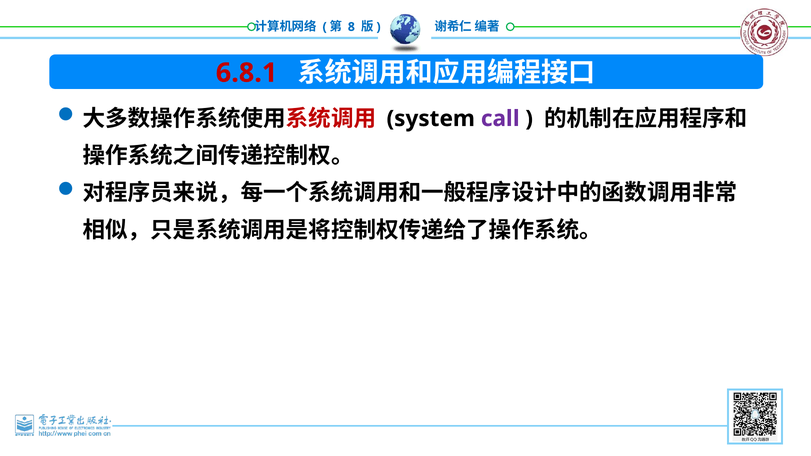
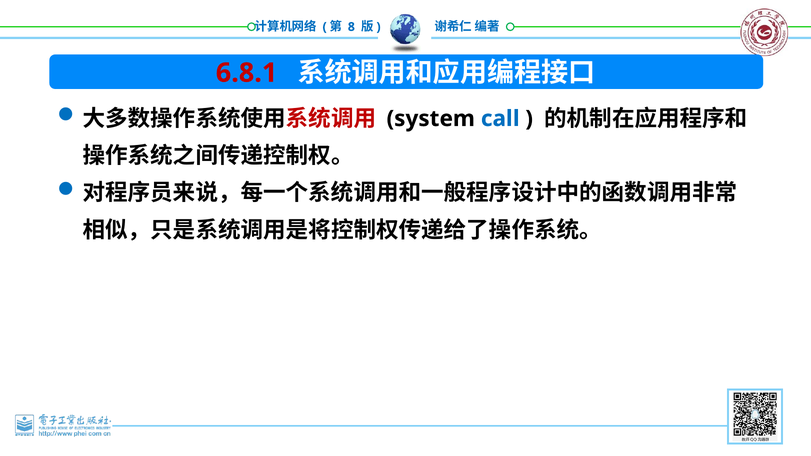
call colour: purple -> blue
